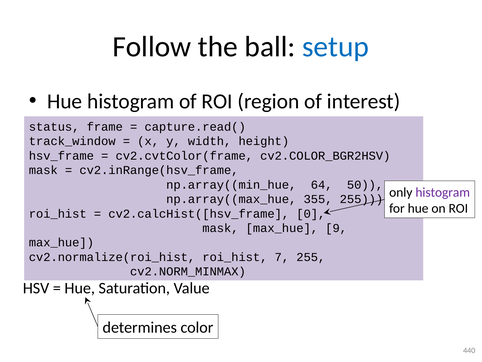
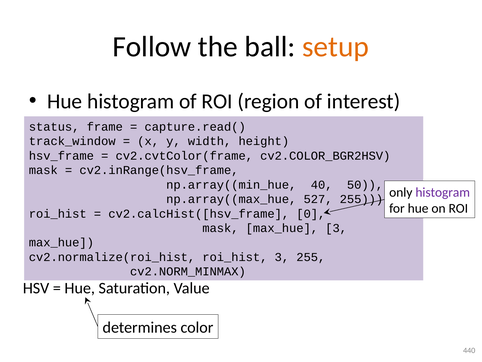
setup colour: blue -> orange
64: 64 -> 40
355: 355 -> 527
max_hue 9: 9 -> 3
roi_hist 7: 7 -> 3
